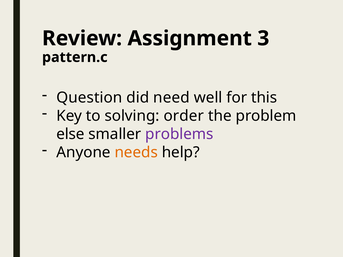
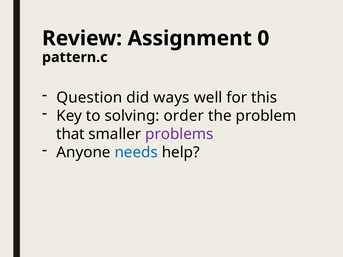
3: 3 -> 0
need: need -> ways
else: else -> that
needs colour: orange -> blue
